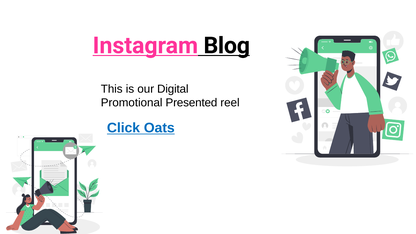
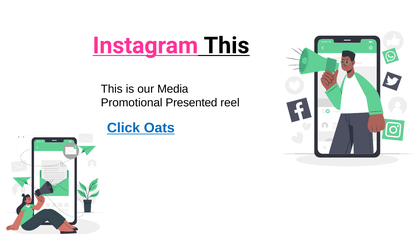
Instagram Blog: Blog -> This
Digital: Digital -> Media
